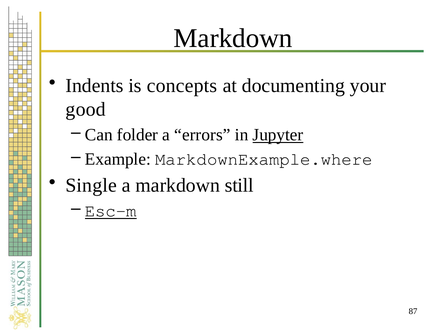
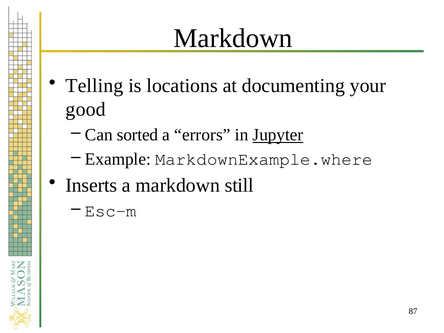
Indents: Indents -> Telling
concepts: concepts -> locations
folder: folder -> sorted
Single: Single -> Inserts
Esc-m underline: present -> none
